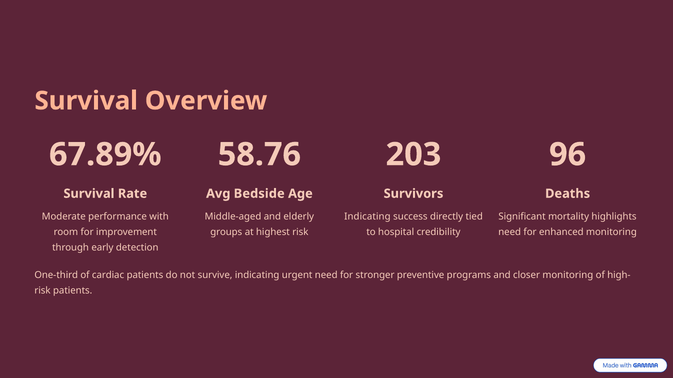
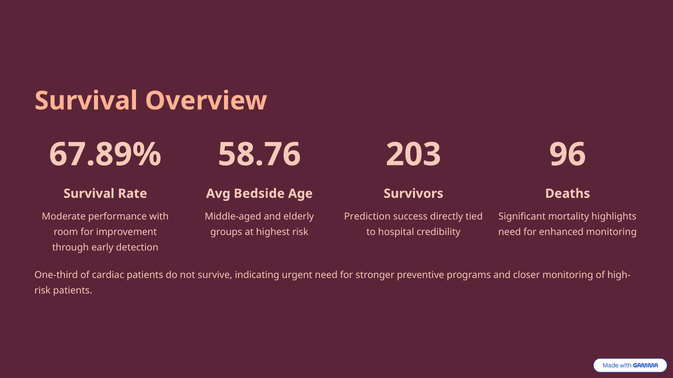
Indicating at (367, 217): Indicating -> Prediction
